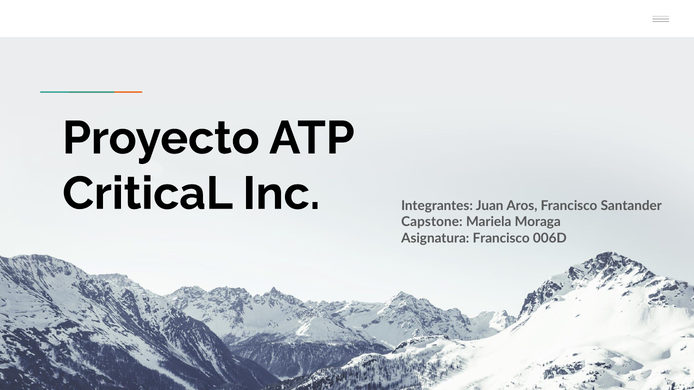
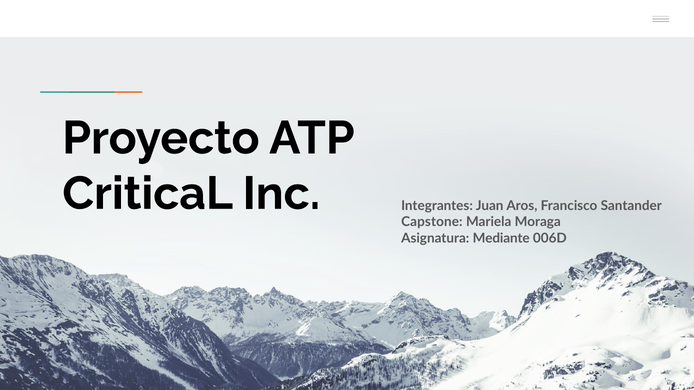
Asignatura Francisco: Francisco -> Mediante
